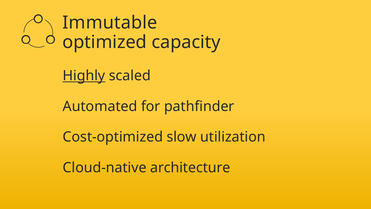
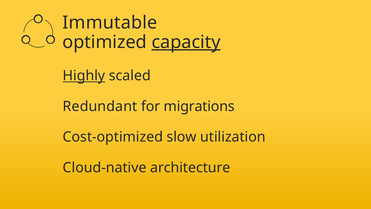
capacity underline: none -> present
Automated: Automated -> Redundant
pathfinder: pathfinder -> migrations
